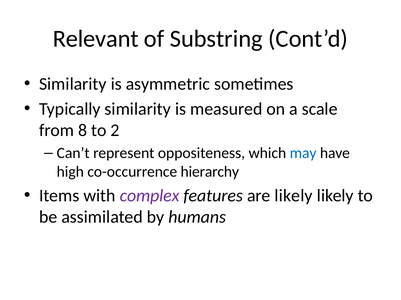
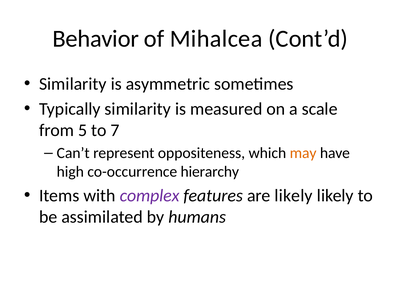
Relevant: Relevant -> Behavior
Substring: Substring -> Mihalcea
8: 8 -> 5
2: 2 -> 7
may colour: blue -> orange
